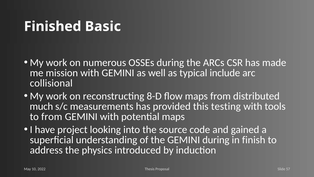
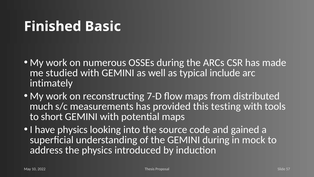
mission: mission -> studied
collisional: collisional -> intimately
8-D: 8-D -> 7-D
to from: from -> short
have project: project -> physics
finish: finish -> mock
